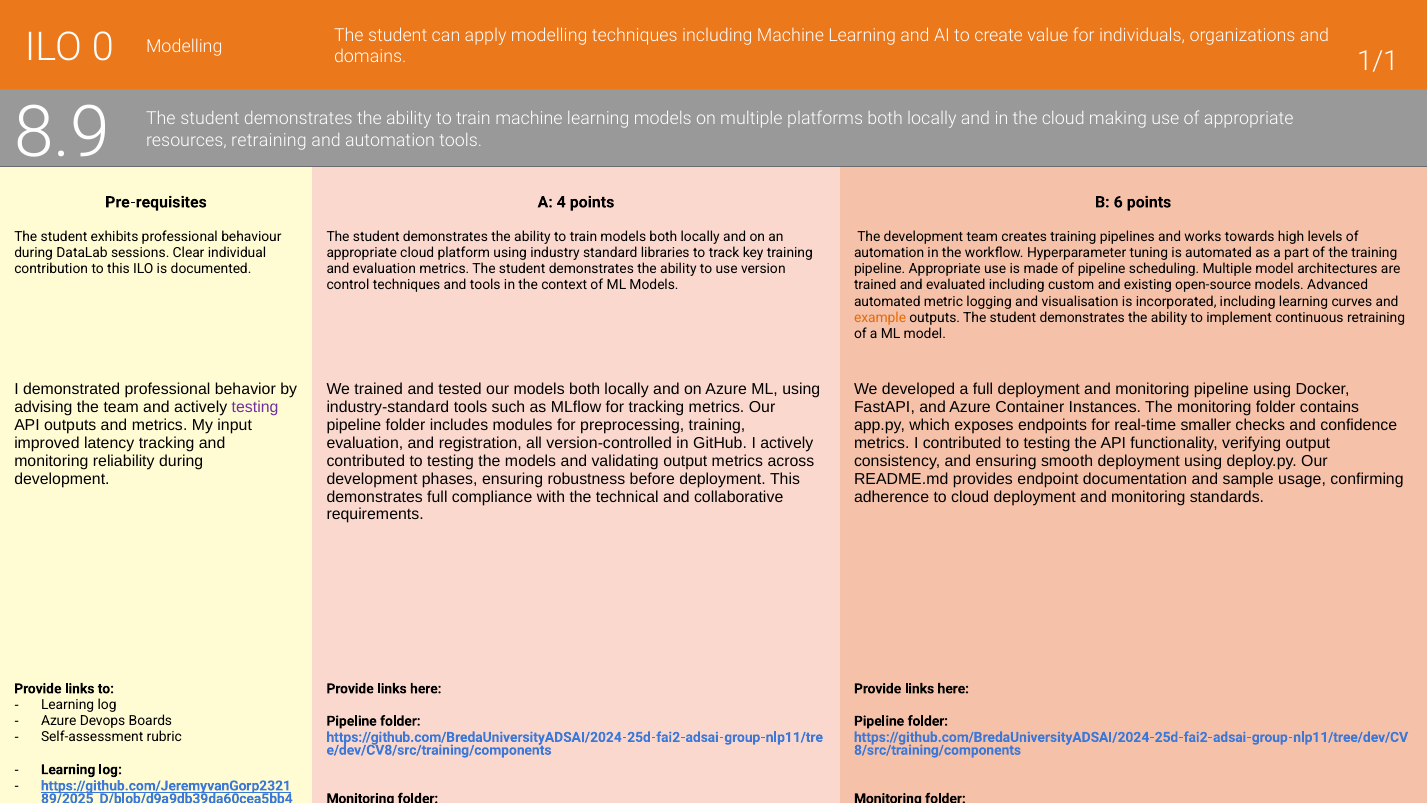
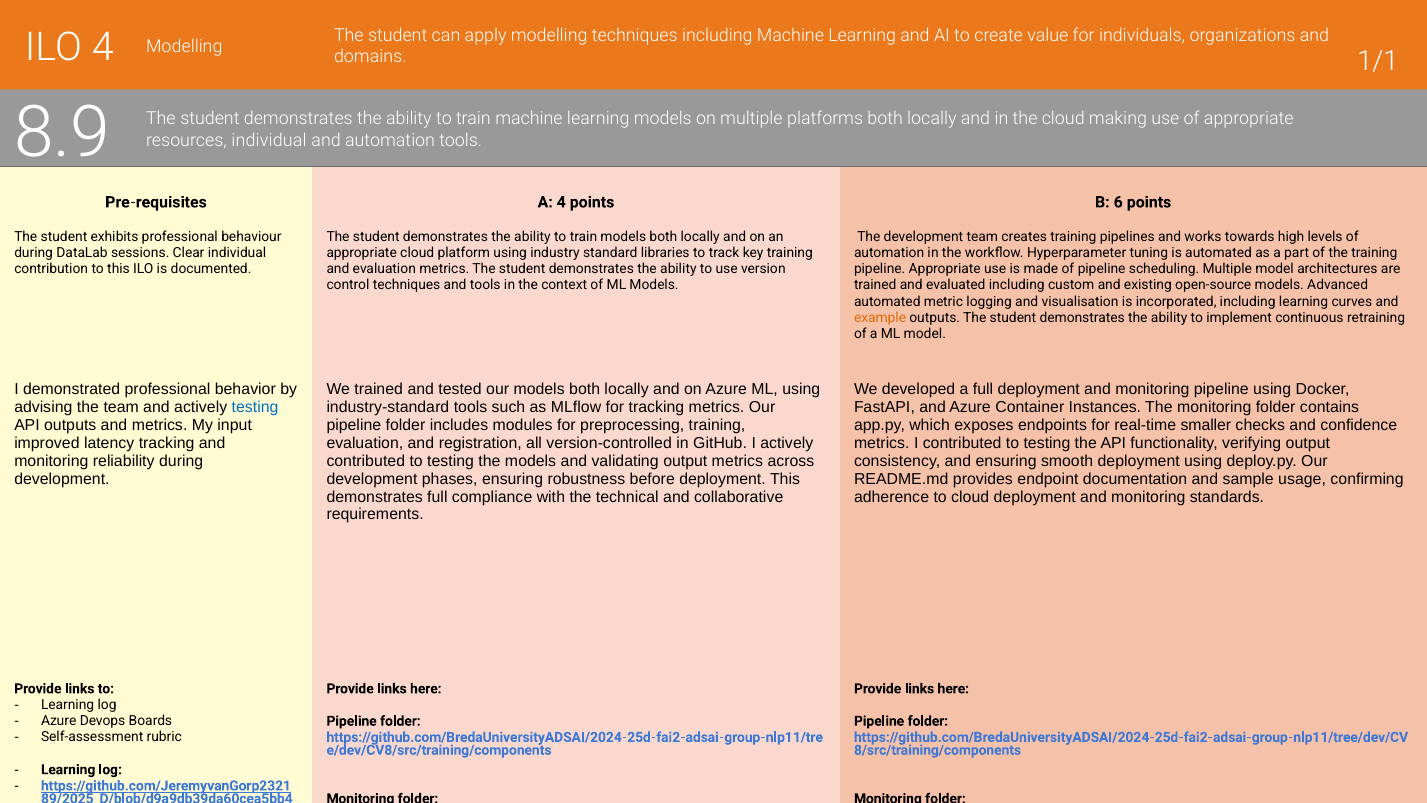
ILO 0: 0 -> 4
resources retraining: retraining -> individual
testing at (255, 407) colour: purple -> blue
